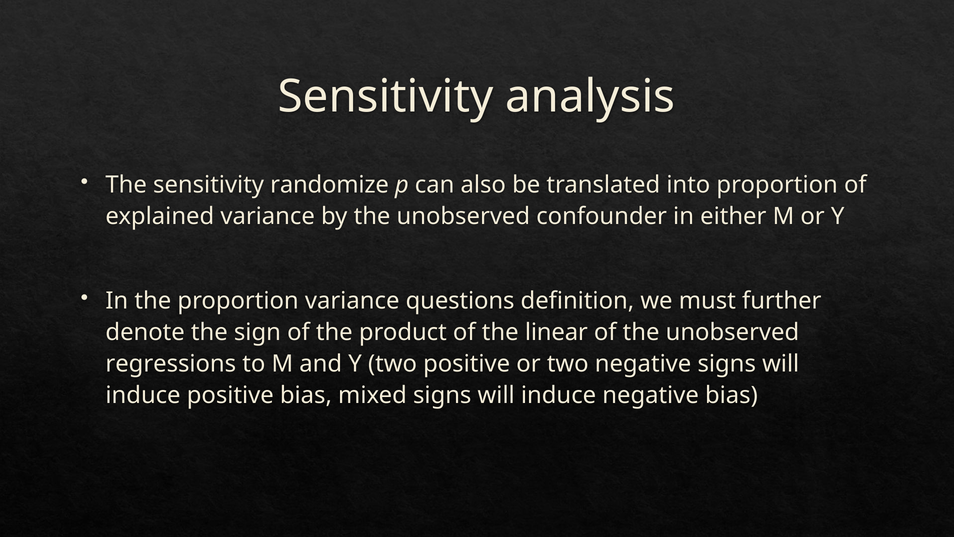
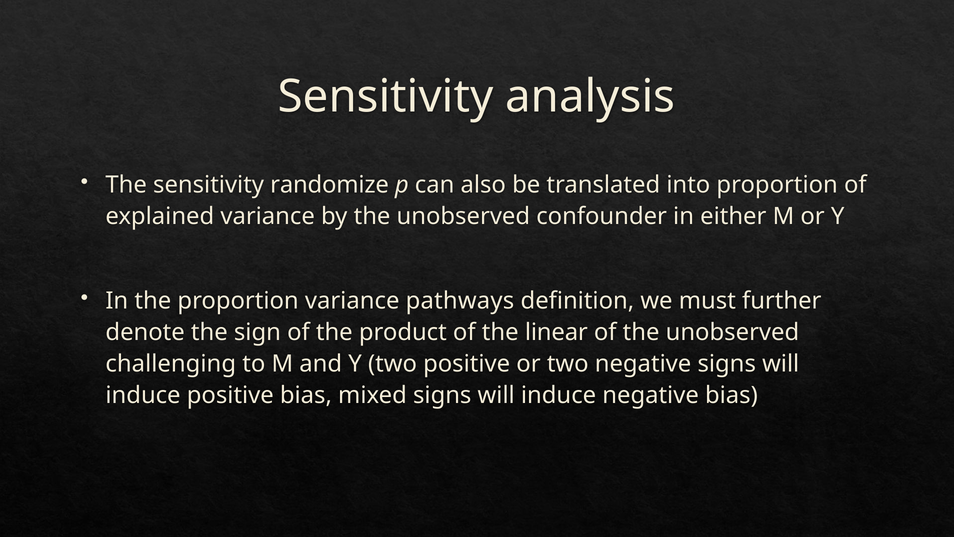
questions: questions -> pathways
regressions: regressions -> challenging
